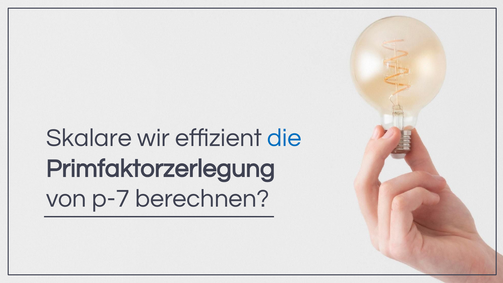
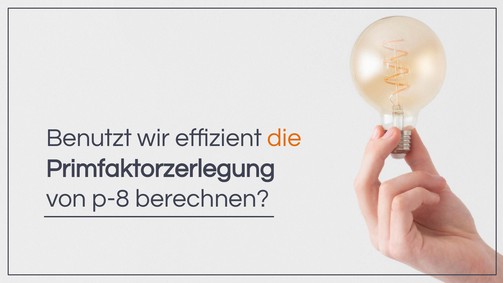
Skalare: Skalare -> Benutzt
die colour: blue -> orange
p-7: p-7 -> p-8
